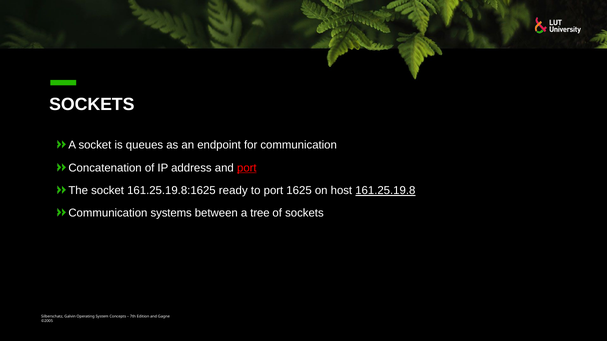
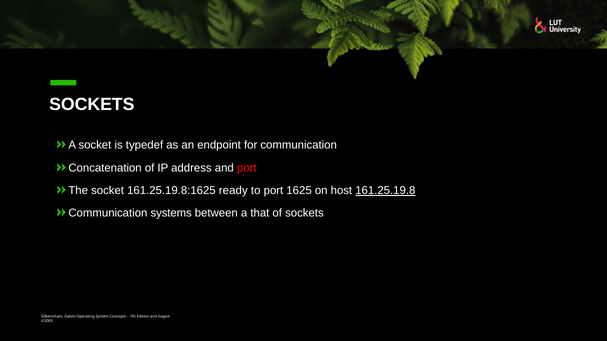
queues: queues -> typedef
port at (247, 168) underline: present -> none
tree: tree -> that
